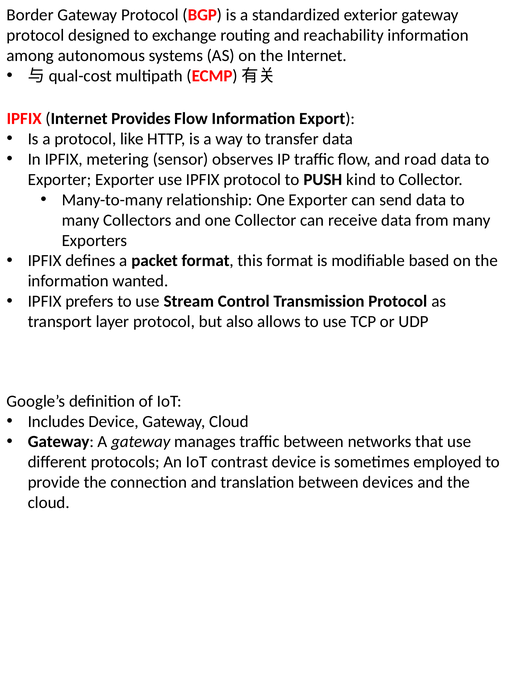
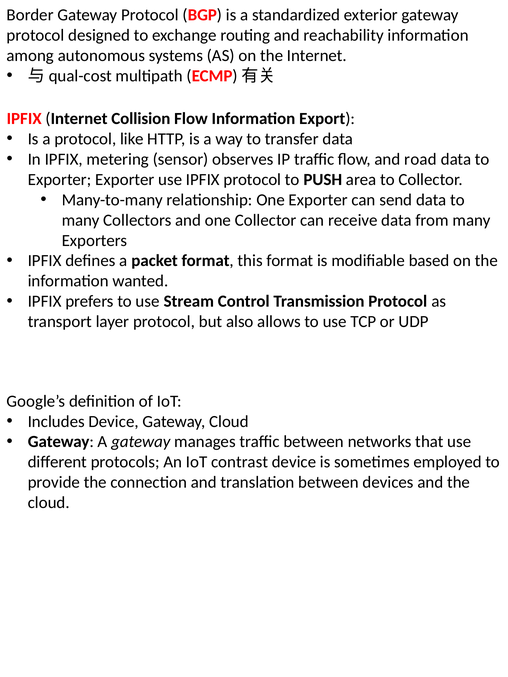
Provides: Provides -> Collision
kind: kind -> area
